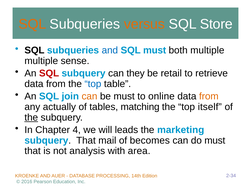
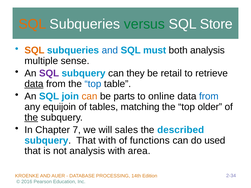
versus colour: orange -> green
SQL at (34, 50) colour: black -> orange
both multiple: multiple -> analysis
SQL at (49, 73) colour: red -> purple
data at (34, 84) underline: none -> present
be must: must -> parts
from at (209, 96) colour: orange -> blue
actually: actually -> equijoin
itself: itself -> older
4: 4 -> 7
leads: leads -> sales
marketing: marketing -> described
That mail: mail -> with
becomes: becomes -> functions
do must: must -> used
